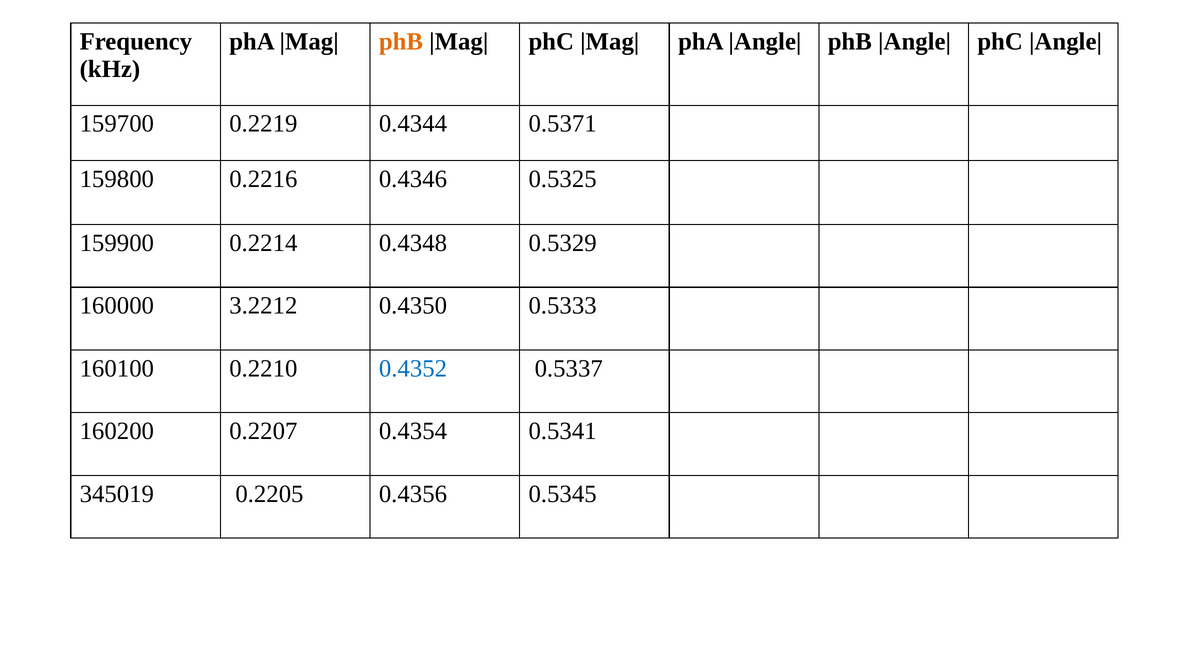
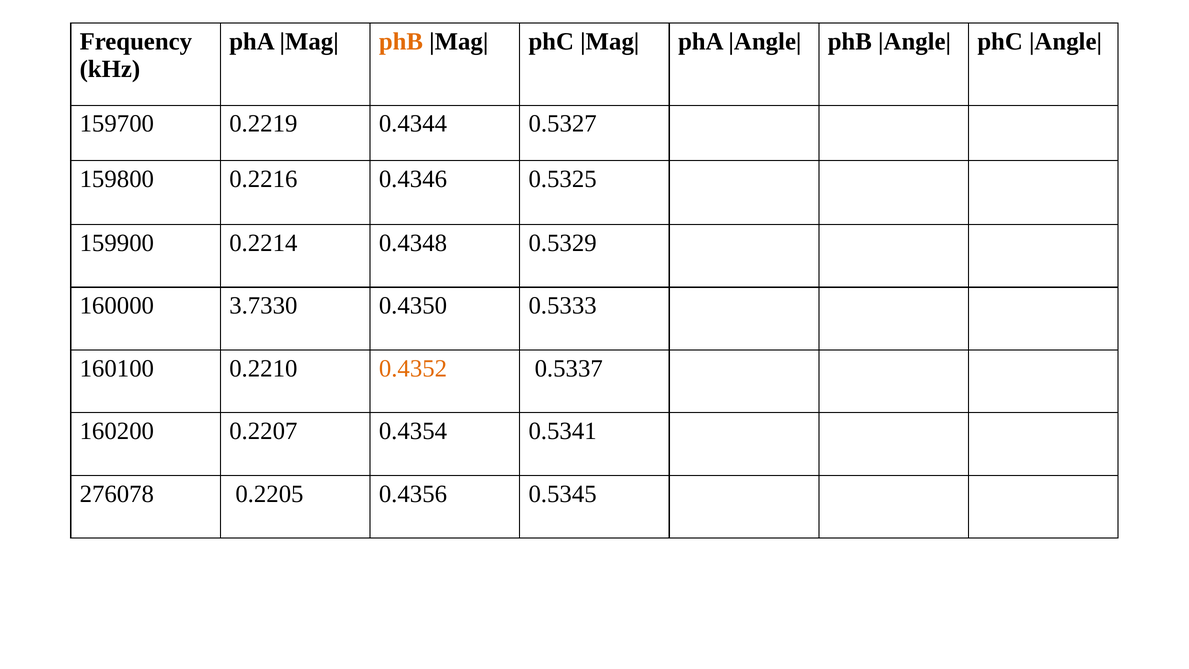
0.5371: 0.5371 -> 0.5327
3.2212: 3.2212 -> 3.7330
0.4352 colour: blue -> orange
345019: 345019 -> 276078
